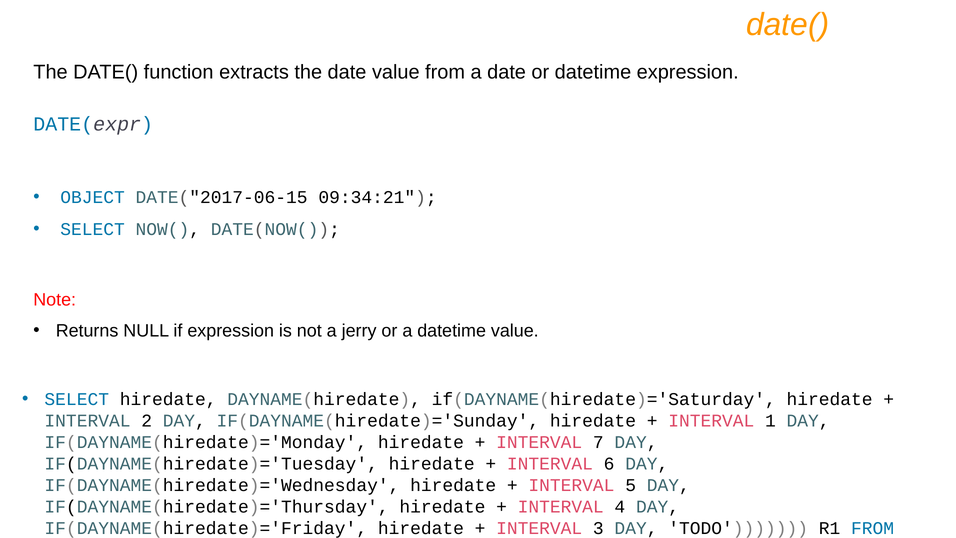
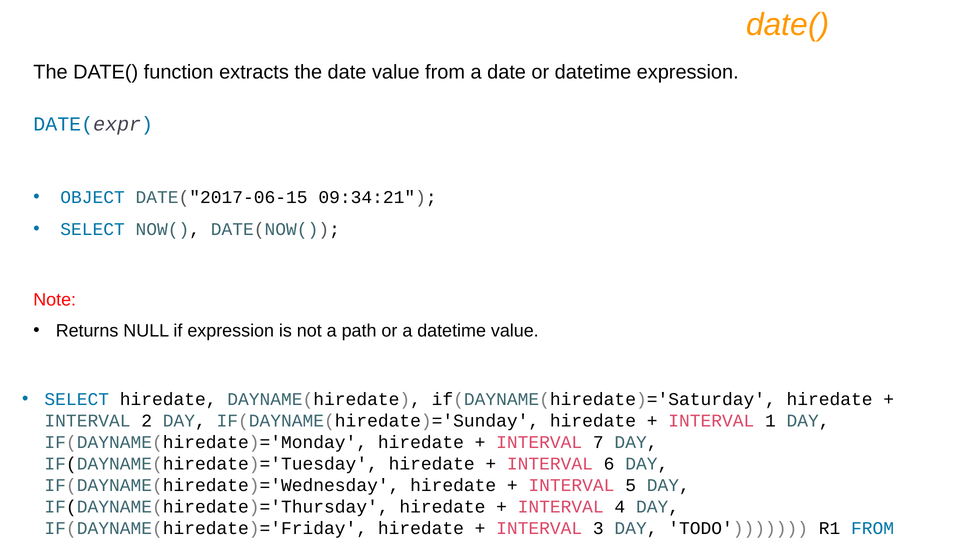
jerry: jerry -> path
